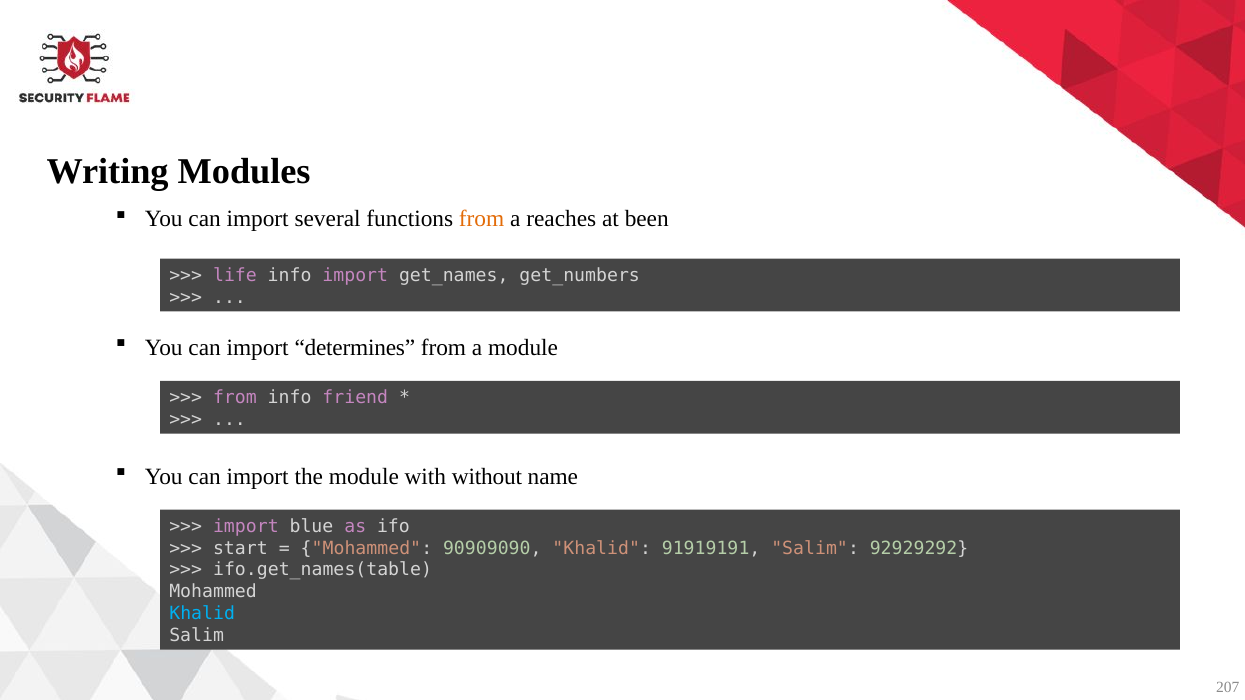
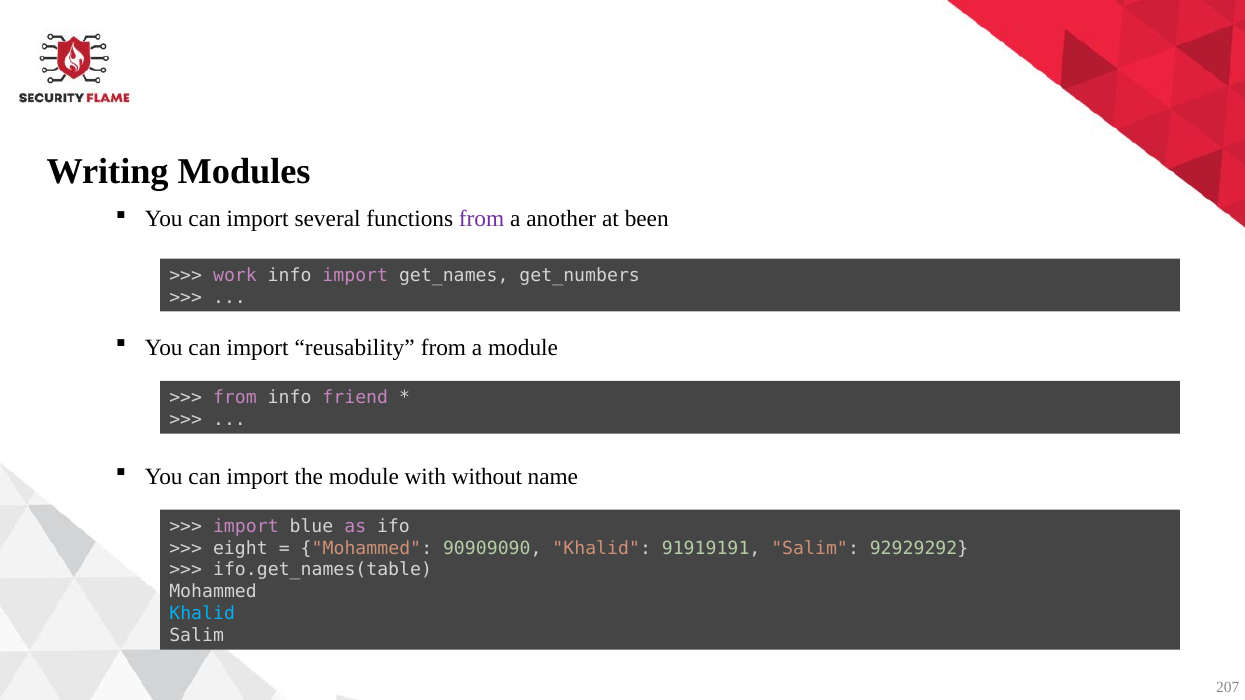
from at (482, 219) colour: orange -> purple
reaches: reaches -> another
life: life -> work
determines: determines -> reusability
start: start -> eight
